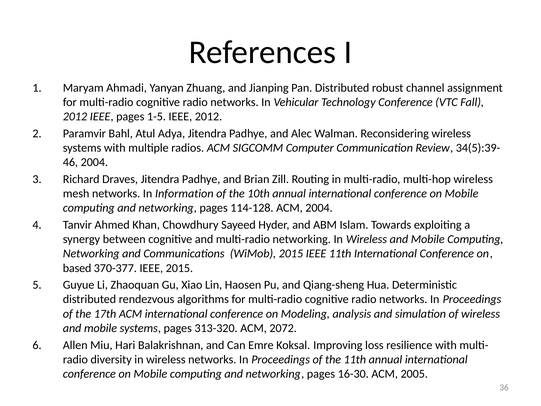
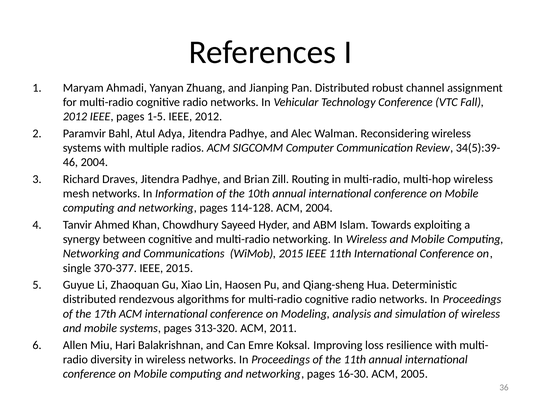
based: based -> single
2072: 2072 -> 2011
